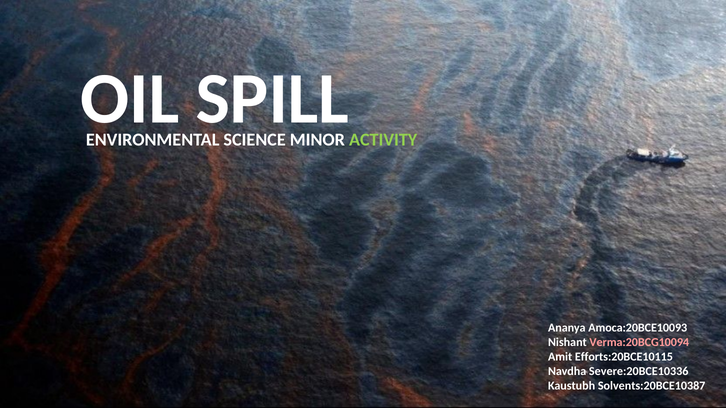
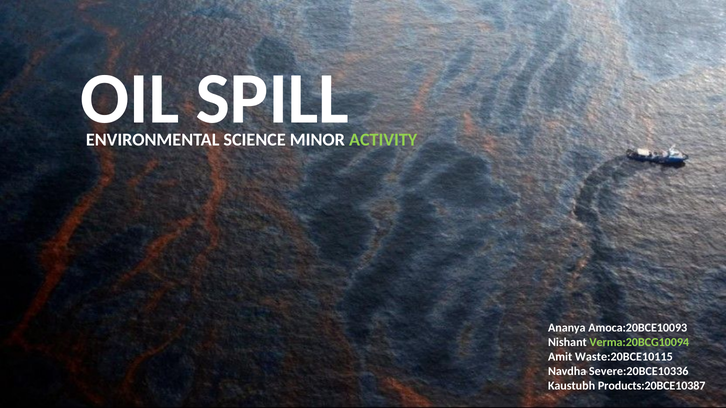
Verma:20BCG10094 colour: pink -> light green
Efforts:20BCE10115: Efforts:20BCE10115 -> Waste:20BCE10115
Solvents:20BCE10387: Solvents:20BCE10387 -> Products:20BCE10387
